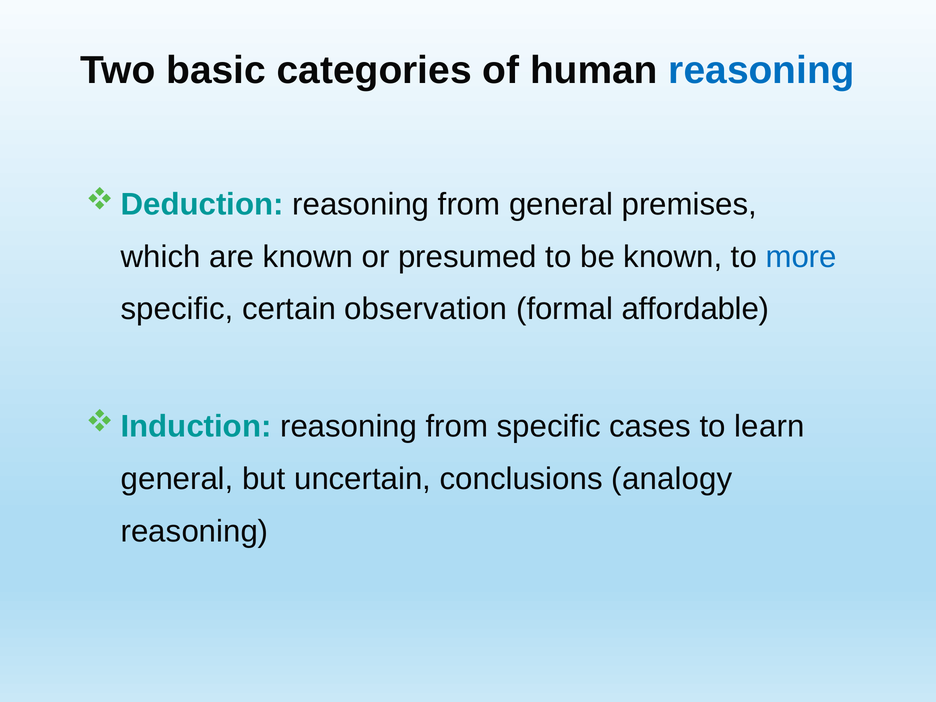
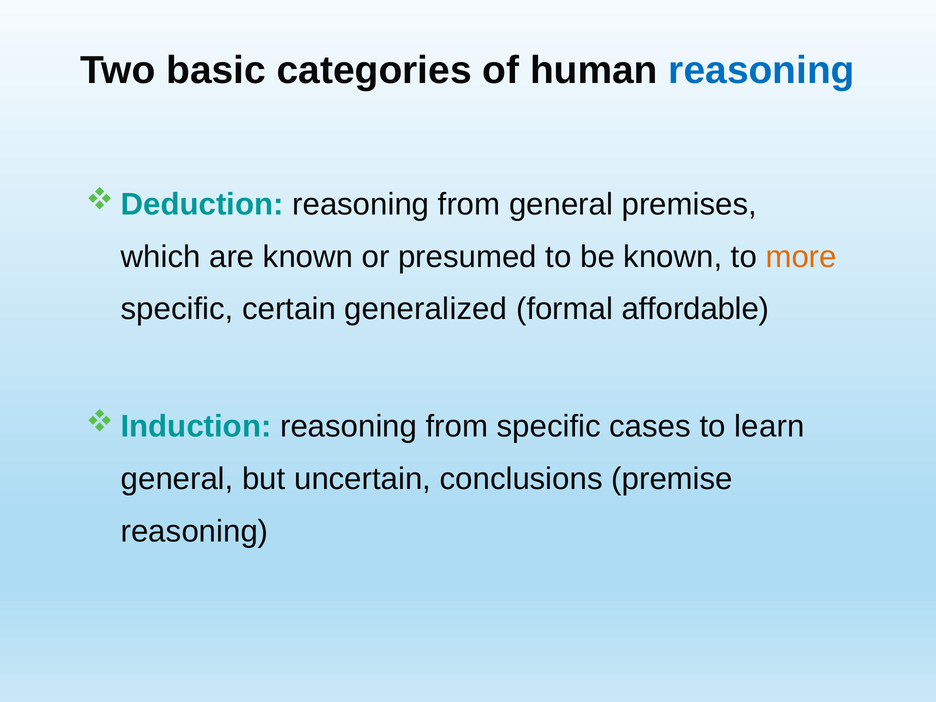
more colour: blue -> orange
observation: observation -> generalized
analogy: analogy -> premise
